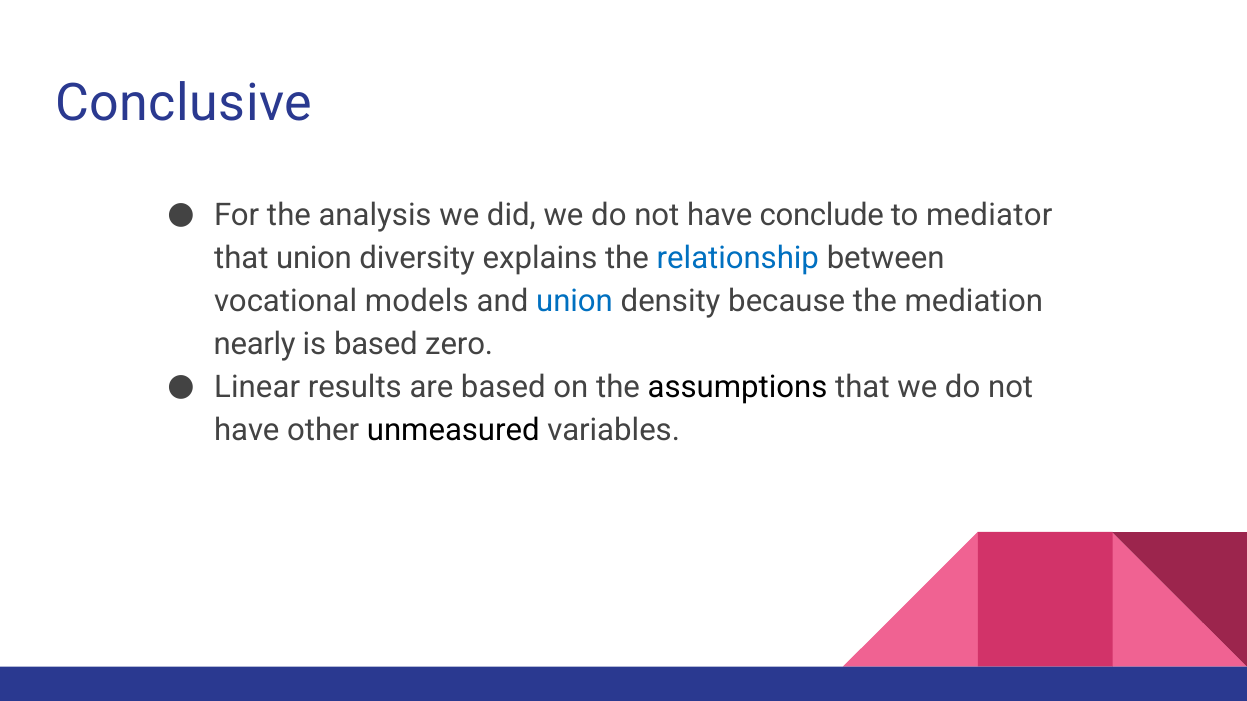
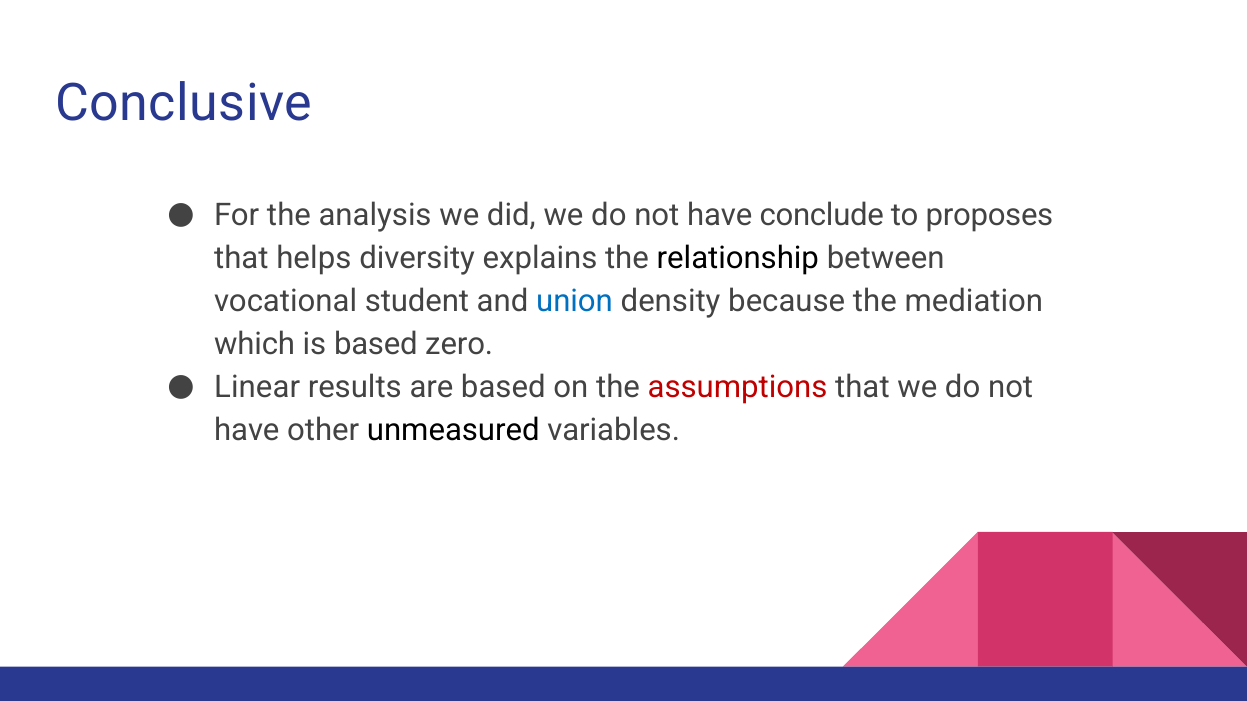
mediator: mediator -> proposes
that union: union -> helps
relationship colour: blue -> black
models: models -> student
nearly: nearly -> which
assumptions colour: black -> red
